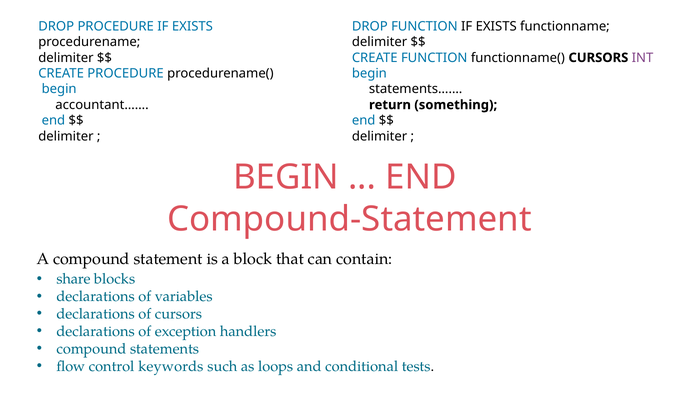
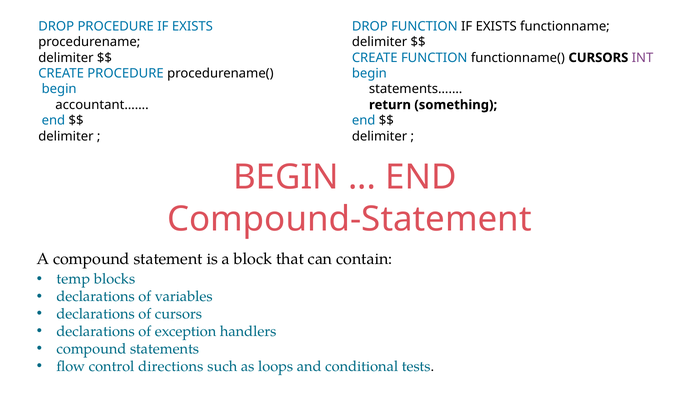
share: share -> temp
keywords: keywords -> directions
